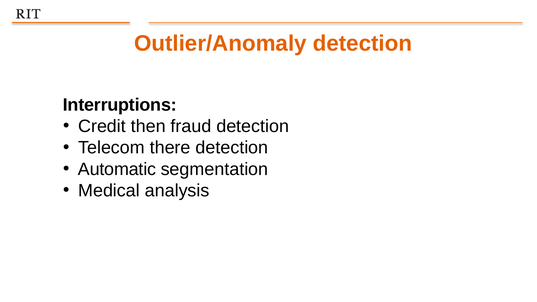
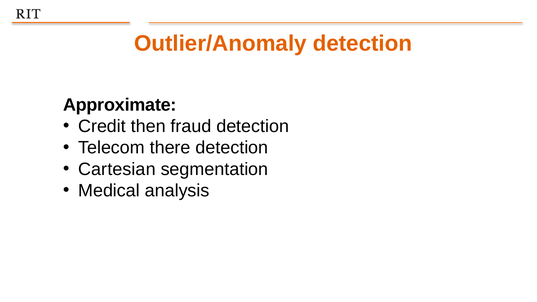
Interruptions: Interruptions -> Approximate
Automatic: Automatic -> Cartesian
